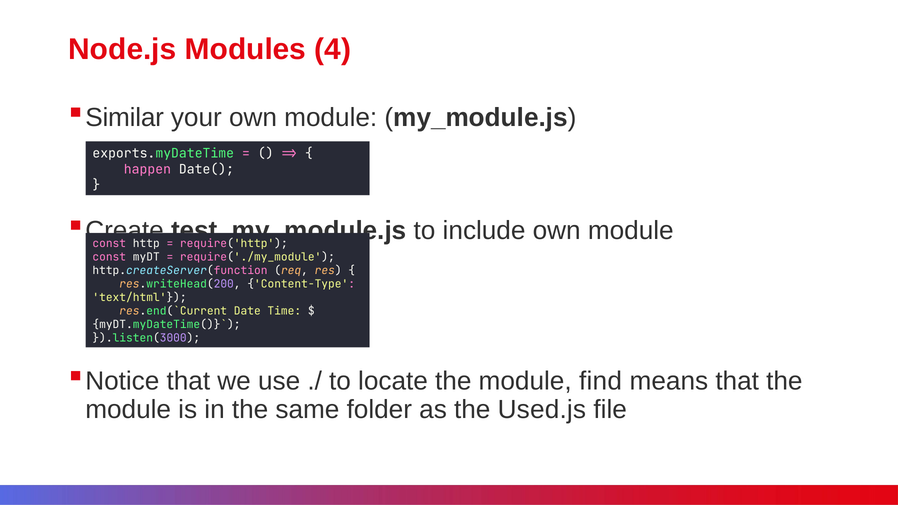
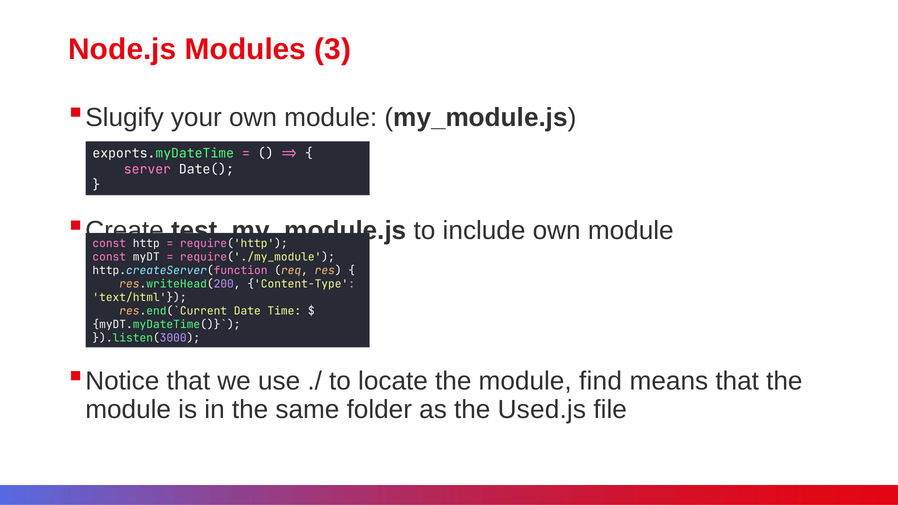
4: 4 -> 3
Similar: Similar -> Slugify
happen: happen -> server
